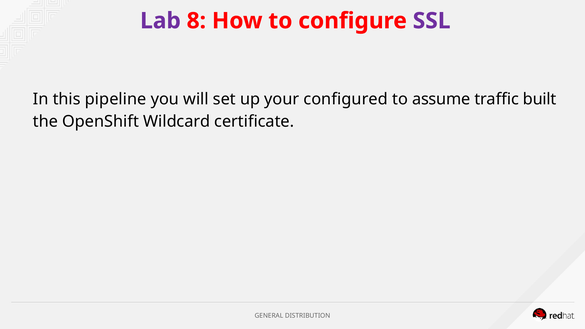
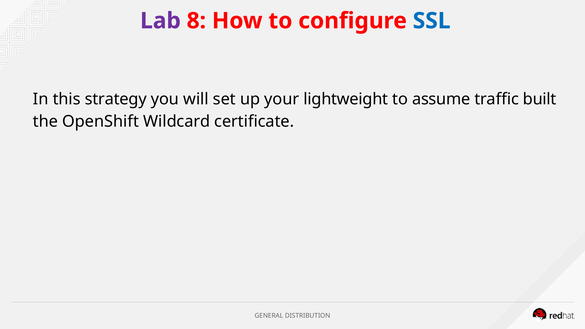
SSL colour: purple -> blue
pipeline: pipeline -> strategy
configured: configured -> lightweight
